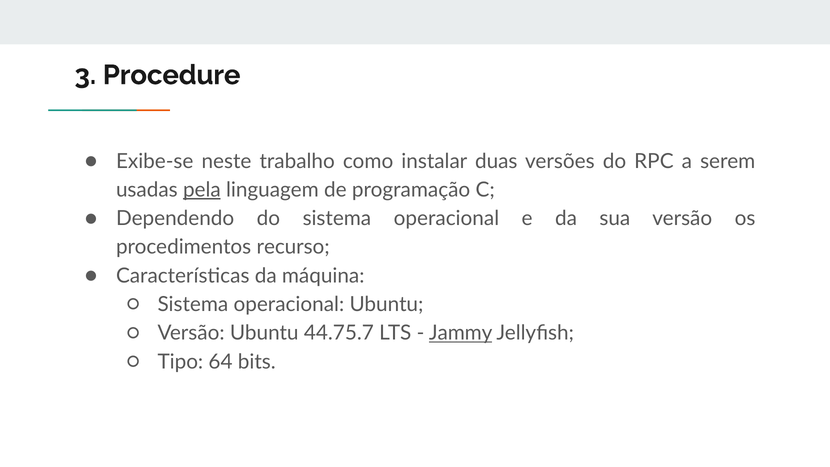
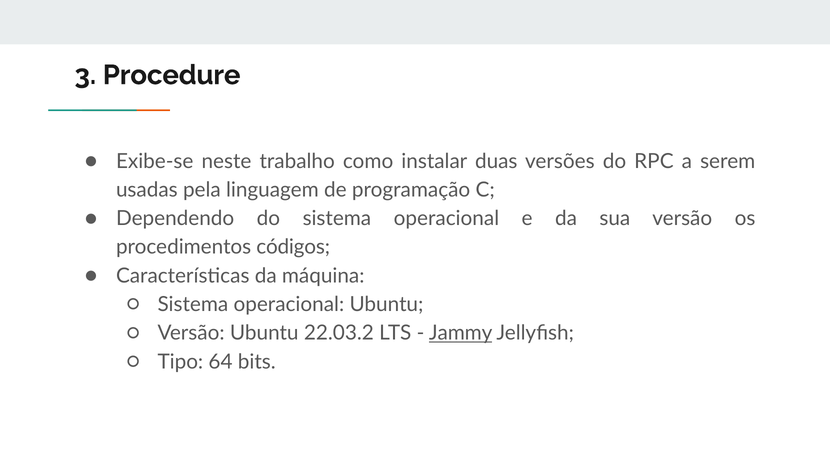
pela underline: present -> none
recurso: recurso -> códigos
44.75.7: 44.75.7 -> 22.03.2
